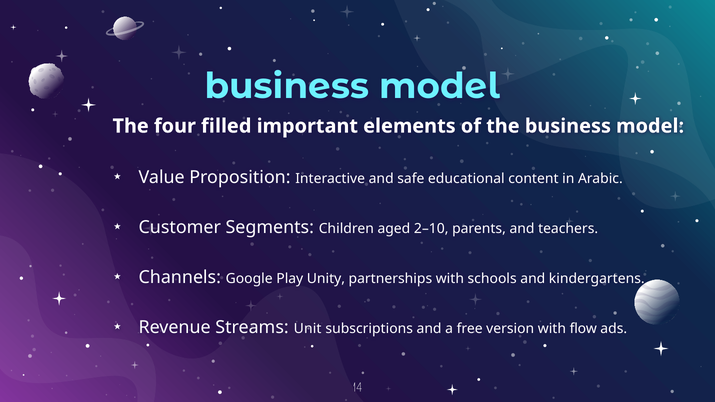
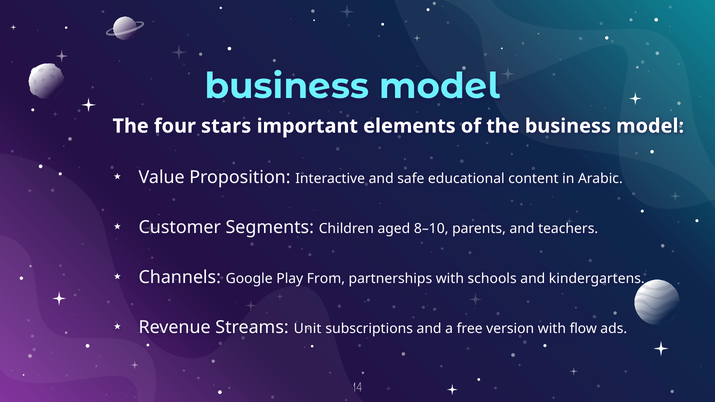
filled: filled -> stars
2–10: 2–10 -> 8–10
Unity: Unity -> From
